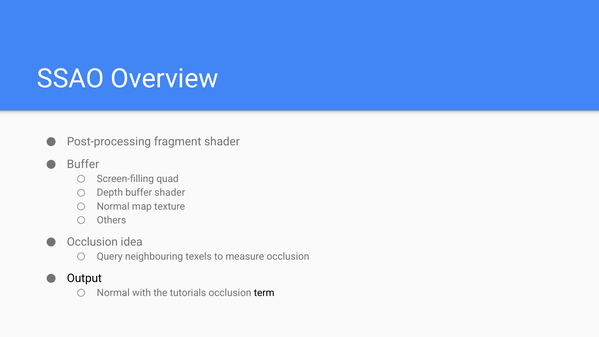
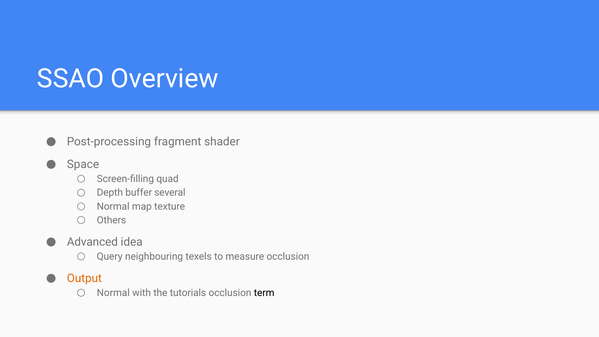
Buffer at (83, 164): Buffer -> Space
buffer shader: shader -> several
Occlusion at (92, 242): Occlusion -> Advanced
Output colour: black -> orange
